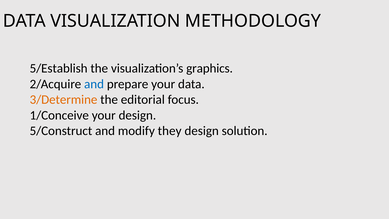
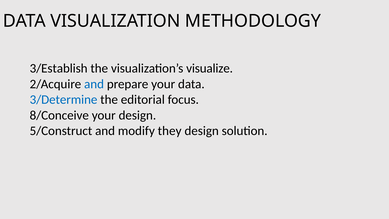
5/Establish: 5/Establish -> 3/Establish
graphics: graphics -> visualize
3/Determine colour: orange -> blue
1/Conceive: 1/Conceive -> 8/Conceive
